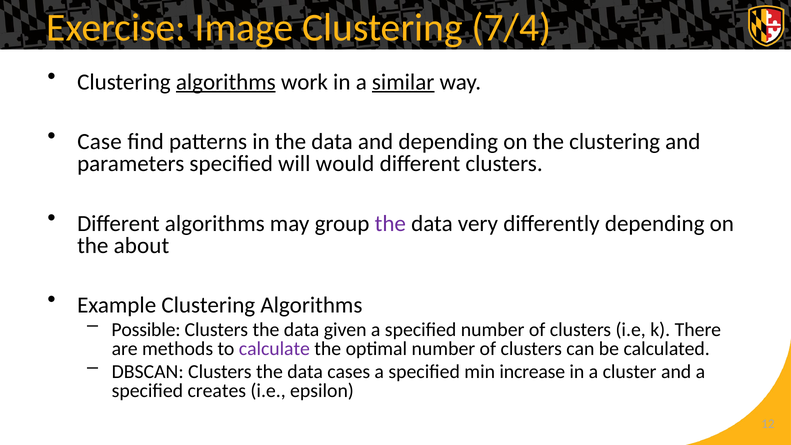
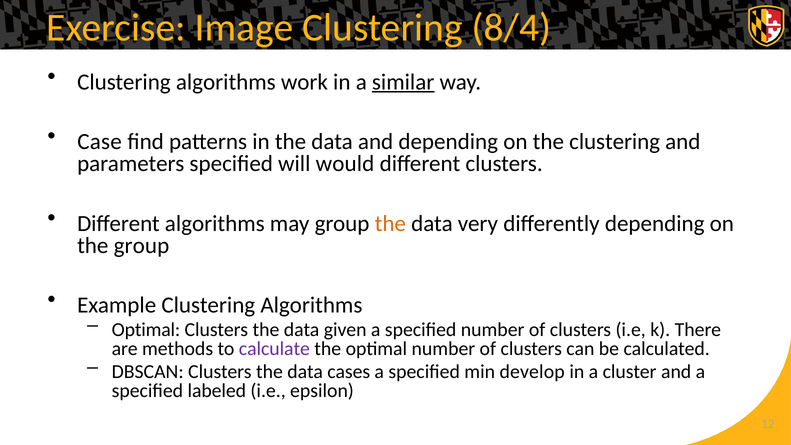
7/4: 7/4 -> 8/4
algorithms at (226, 82) underline: present -> none
the at (390, 223) colour: purple -> orange
the about: about -> group
Possible at (146, 329): Possible -> Optimal
increase: increase -> develop
creates: creates -> labeled
